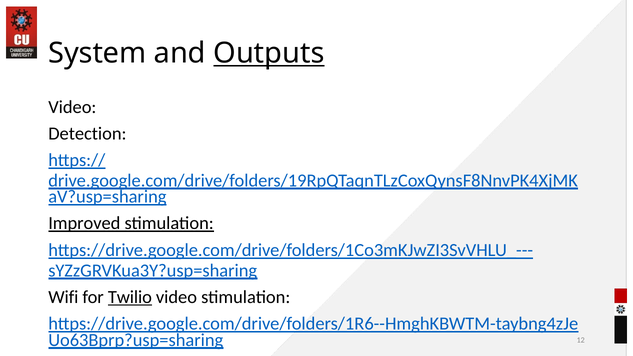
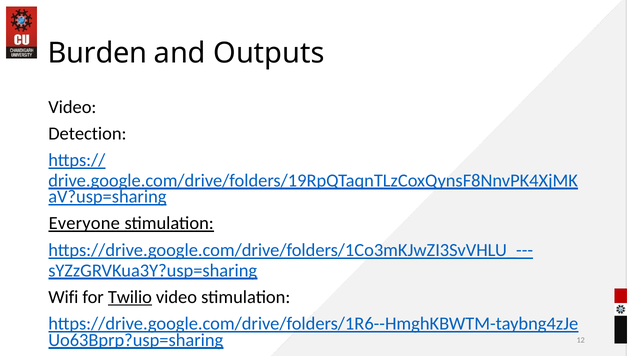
System: System -> Burden
Outputs underline: present -> none
Improved: Improved -> Everyone
